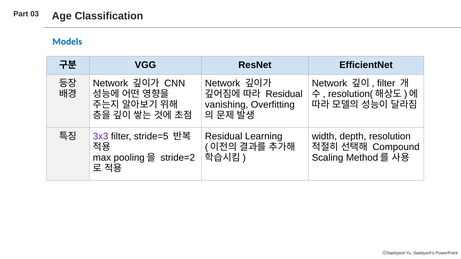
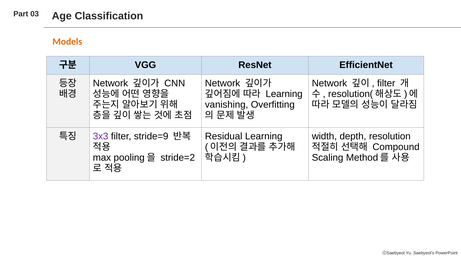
Models colour: blue -> orange
Residual at (284, 94): Residual -> Learning
stride=5: stride=5 -> stride=9
